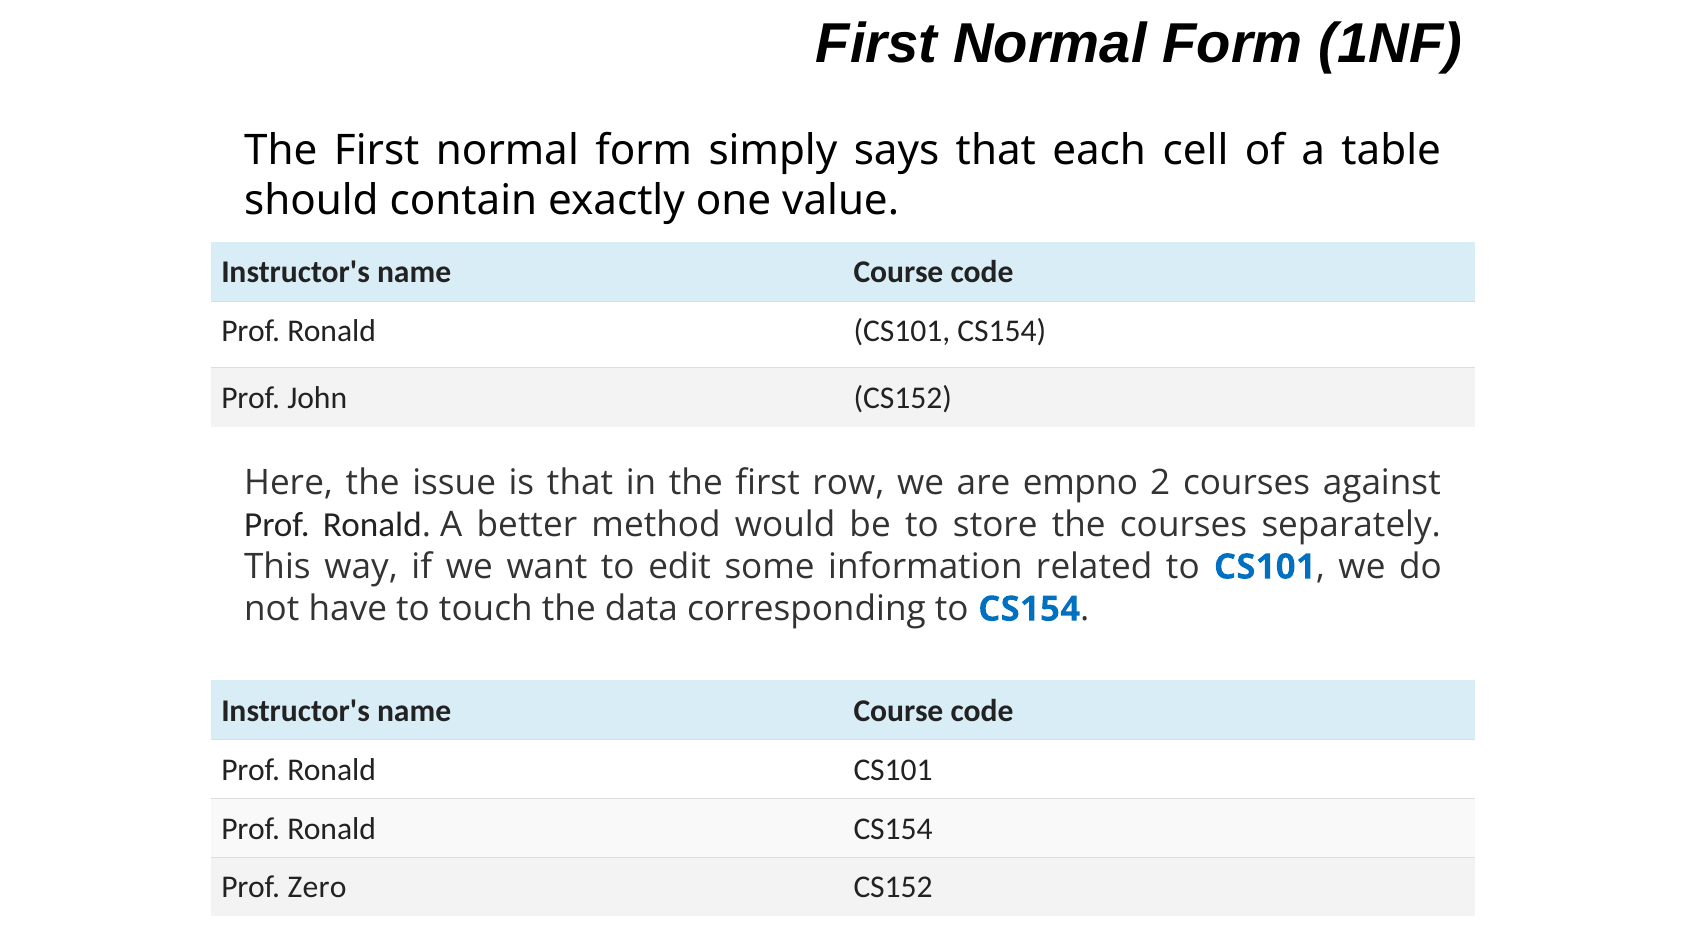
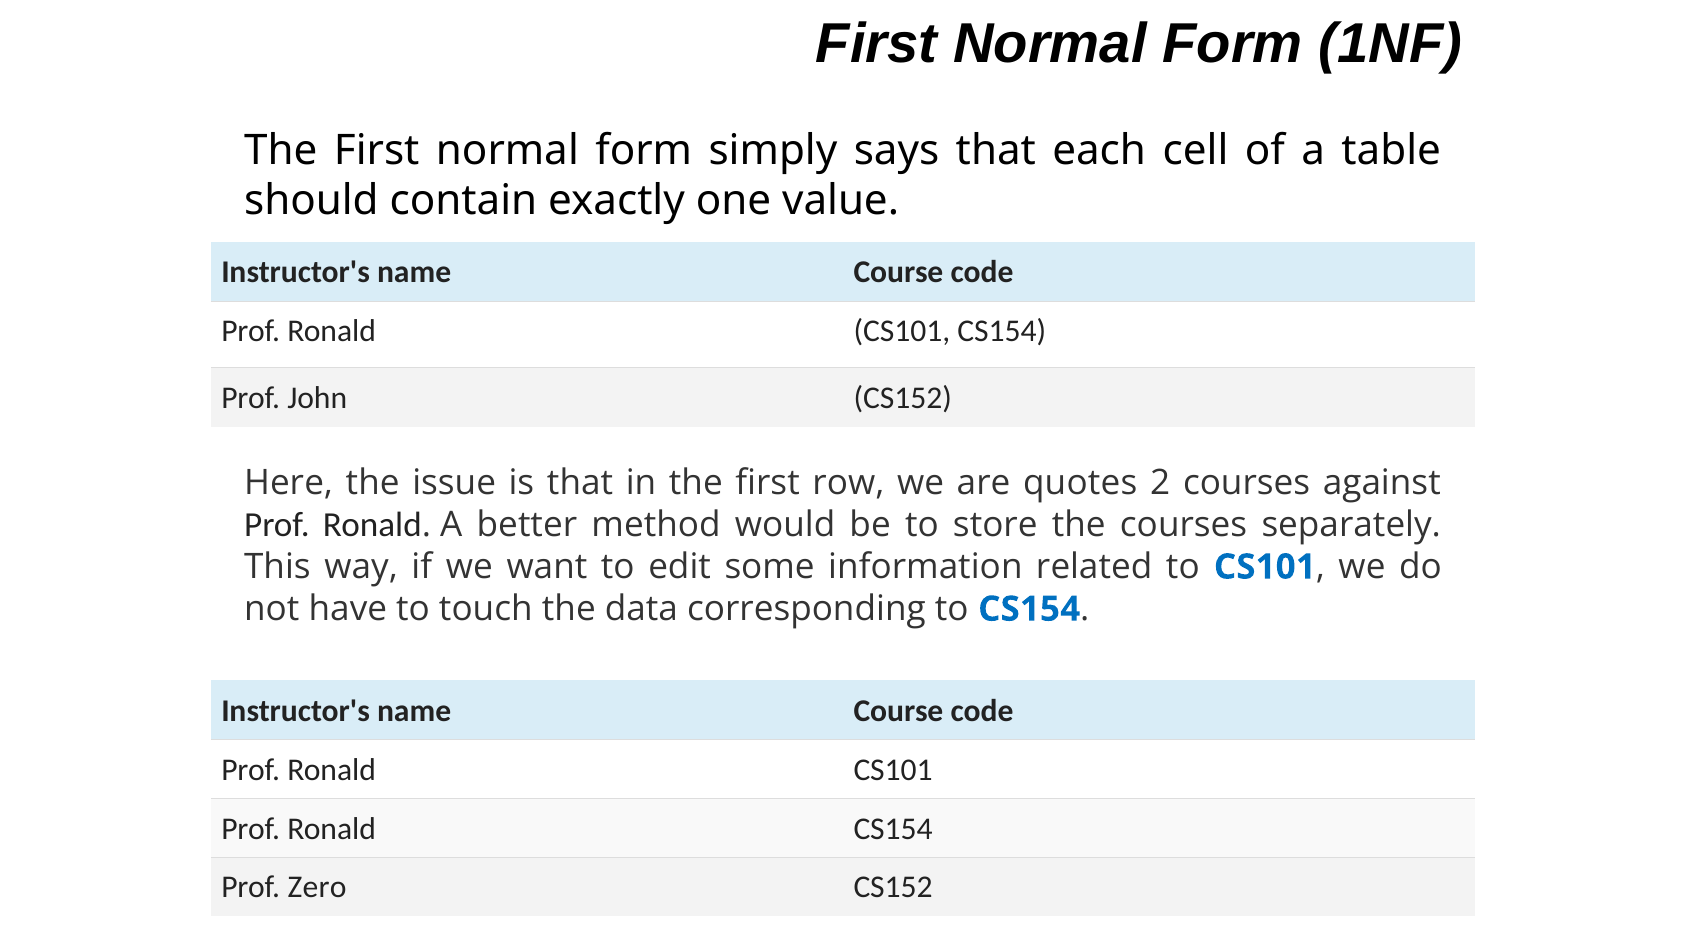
empno: empno -> quotes
